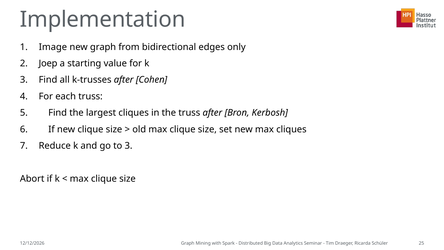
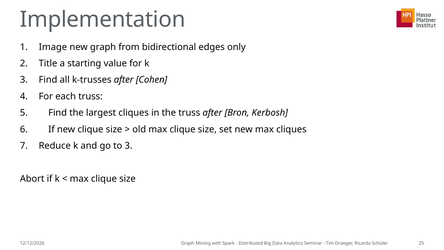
Joep: Joep -> Title
